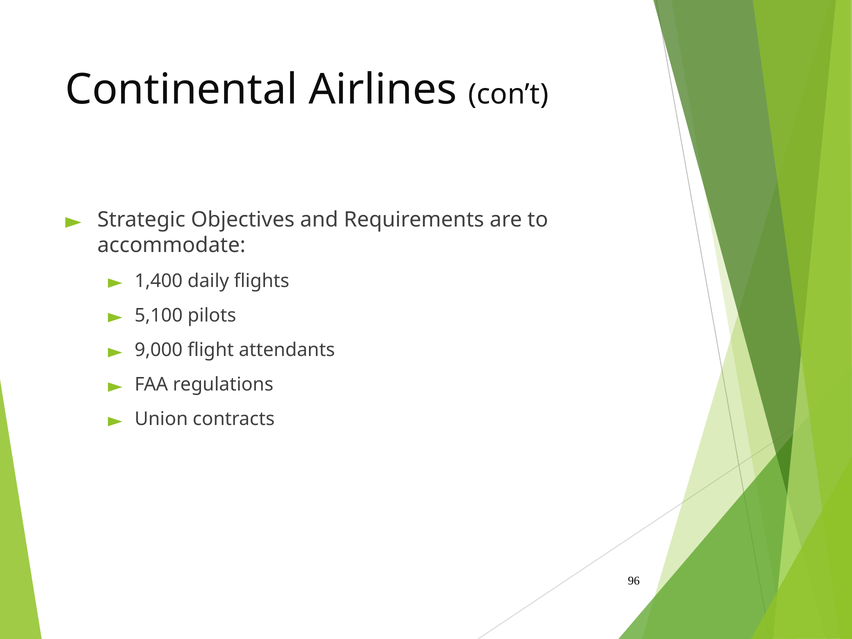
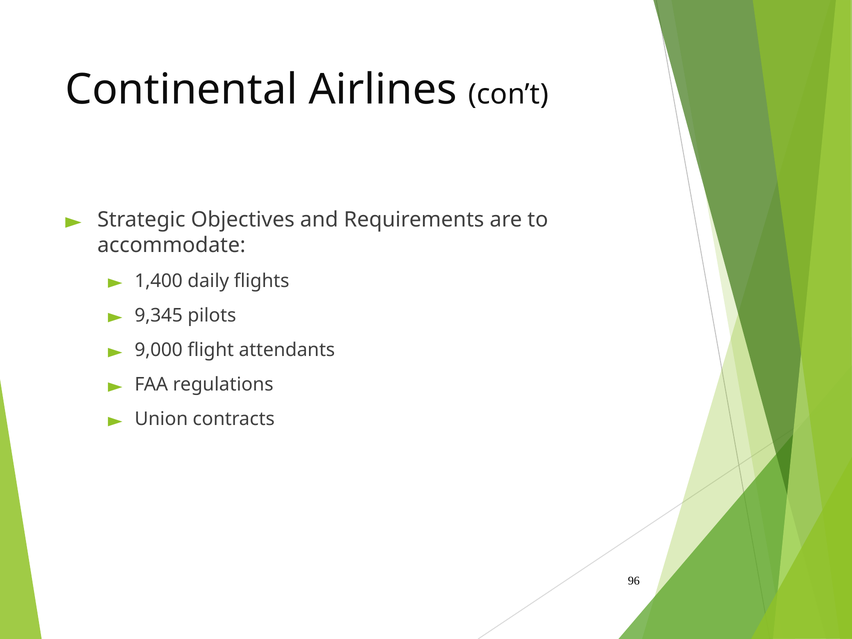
5,100: 5,100 -> 9,345
